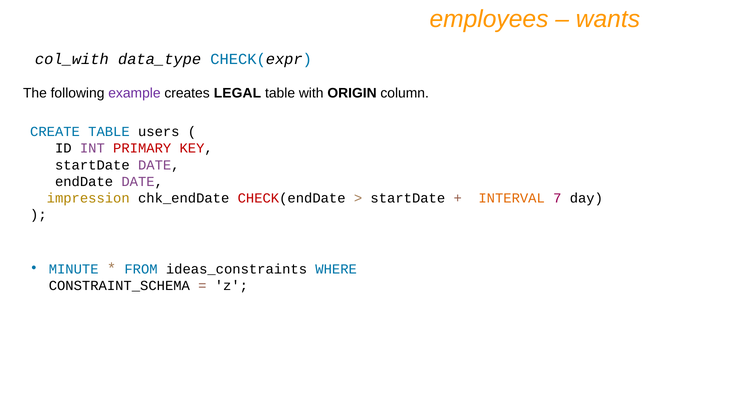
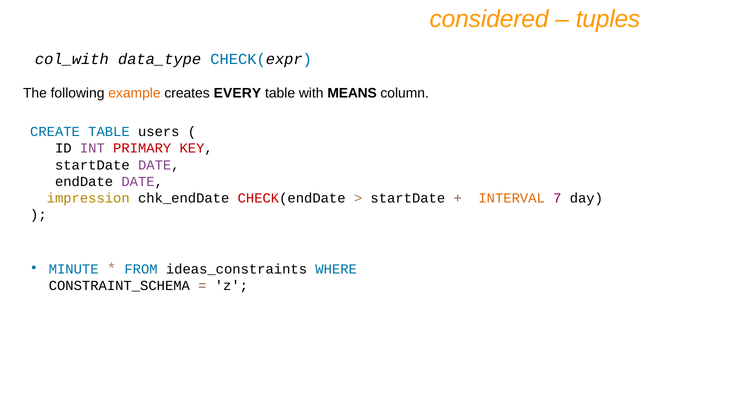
employees: employees -> considered
wants: wants -> tuples
example colour: purple -> orange
LEGAL: LEGAL -> EVERY
ORIGIN: ORIGIN -> MEANS
